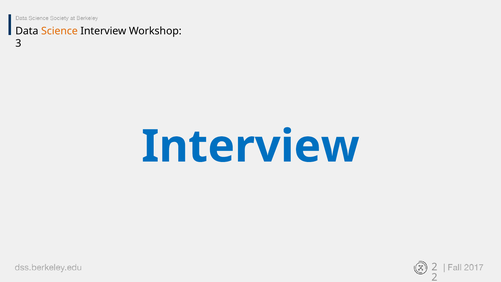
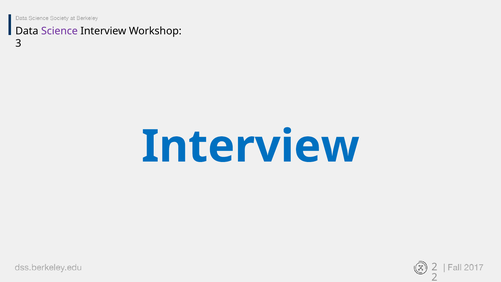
Science colour: orange -> purple
